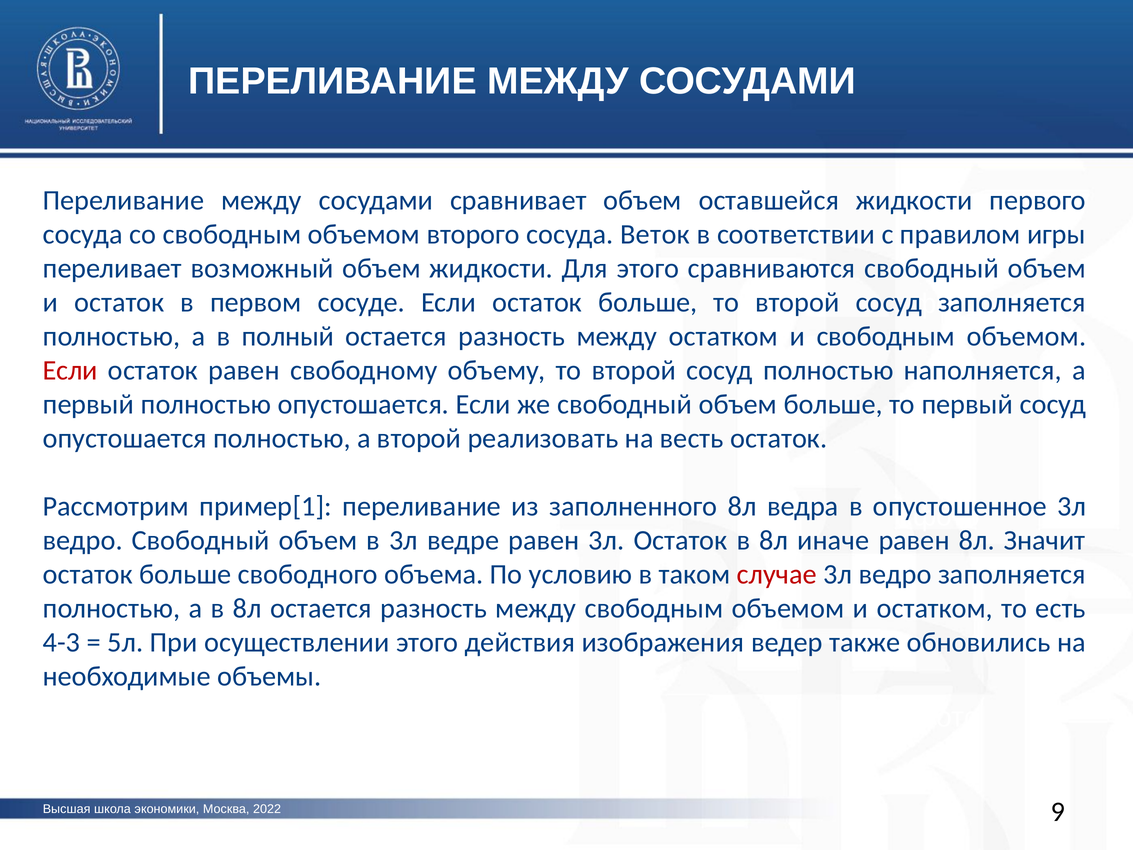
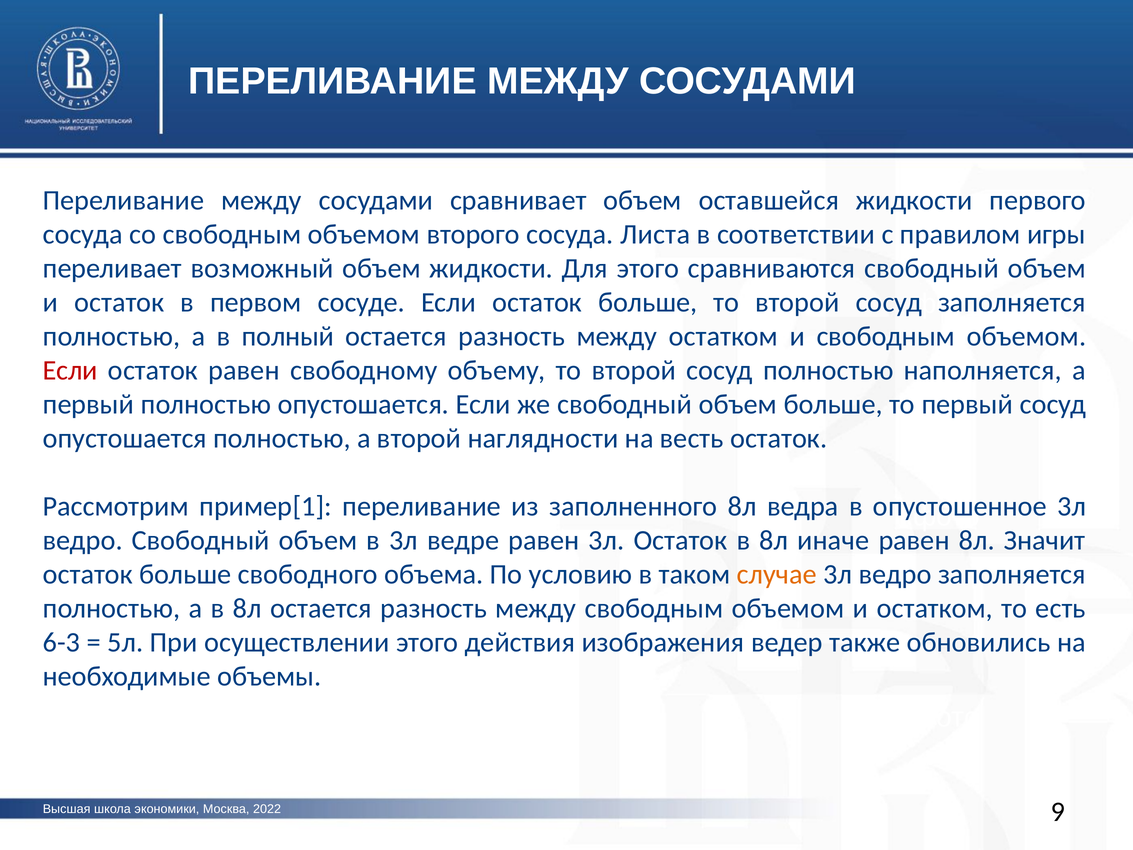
Веток: Веток -> Листа
реализовать: реализовать -> наглядности
случае colour: red -> orange
4-3: 4-3 -> 6-3
